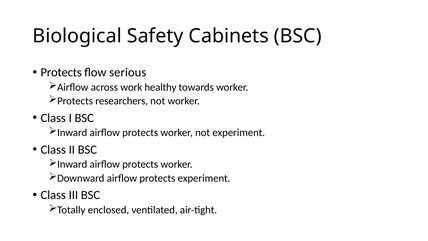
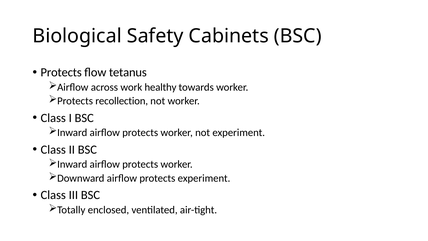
serious: serious -> tetanus
researchers: researchers -> recollection
